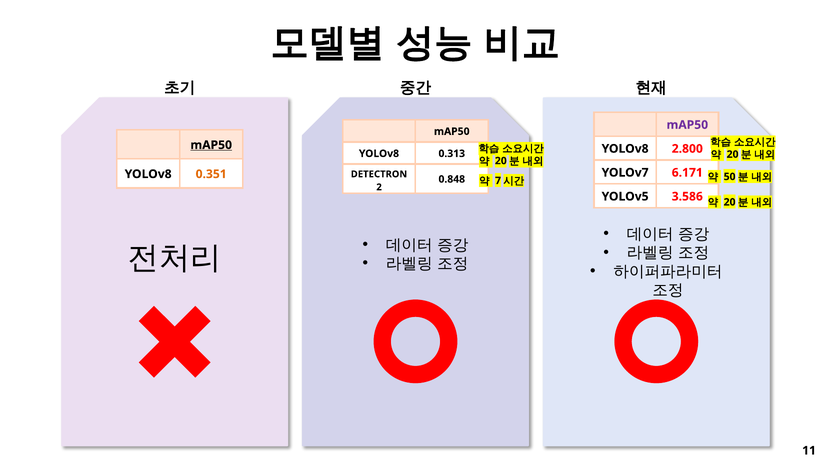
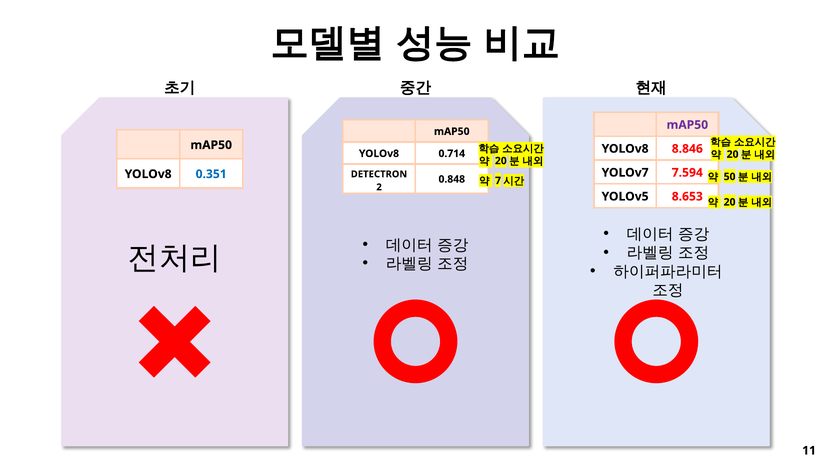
mAP50 at (211, 145) underline: present -> none
2.800: 2.800 -> 8.846
0.313: 0.313 -> 0.714
6.171: 6.171 -> 7.594
0.351 colour: orange -> blue
3.586: 3.586 -> 8.653
